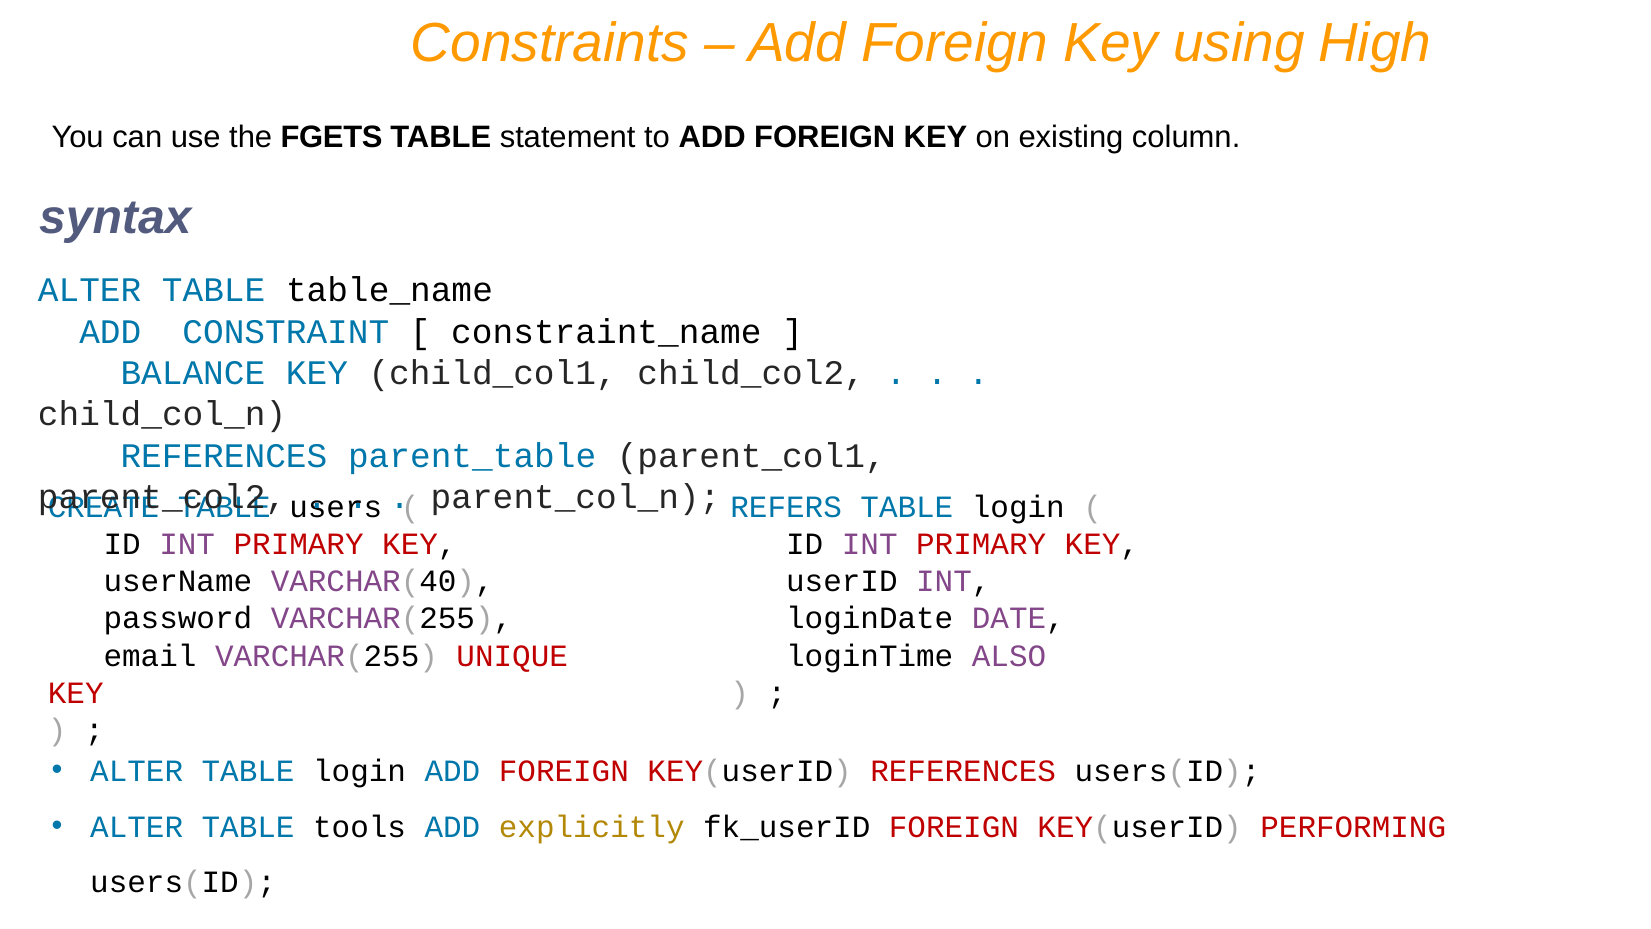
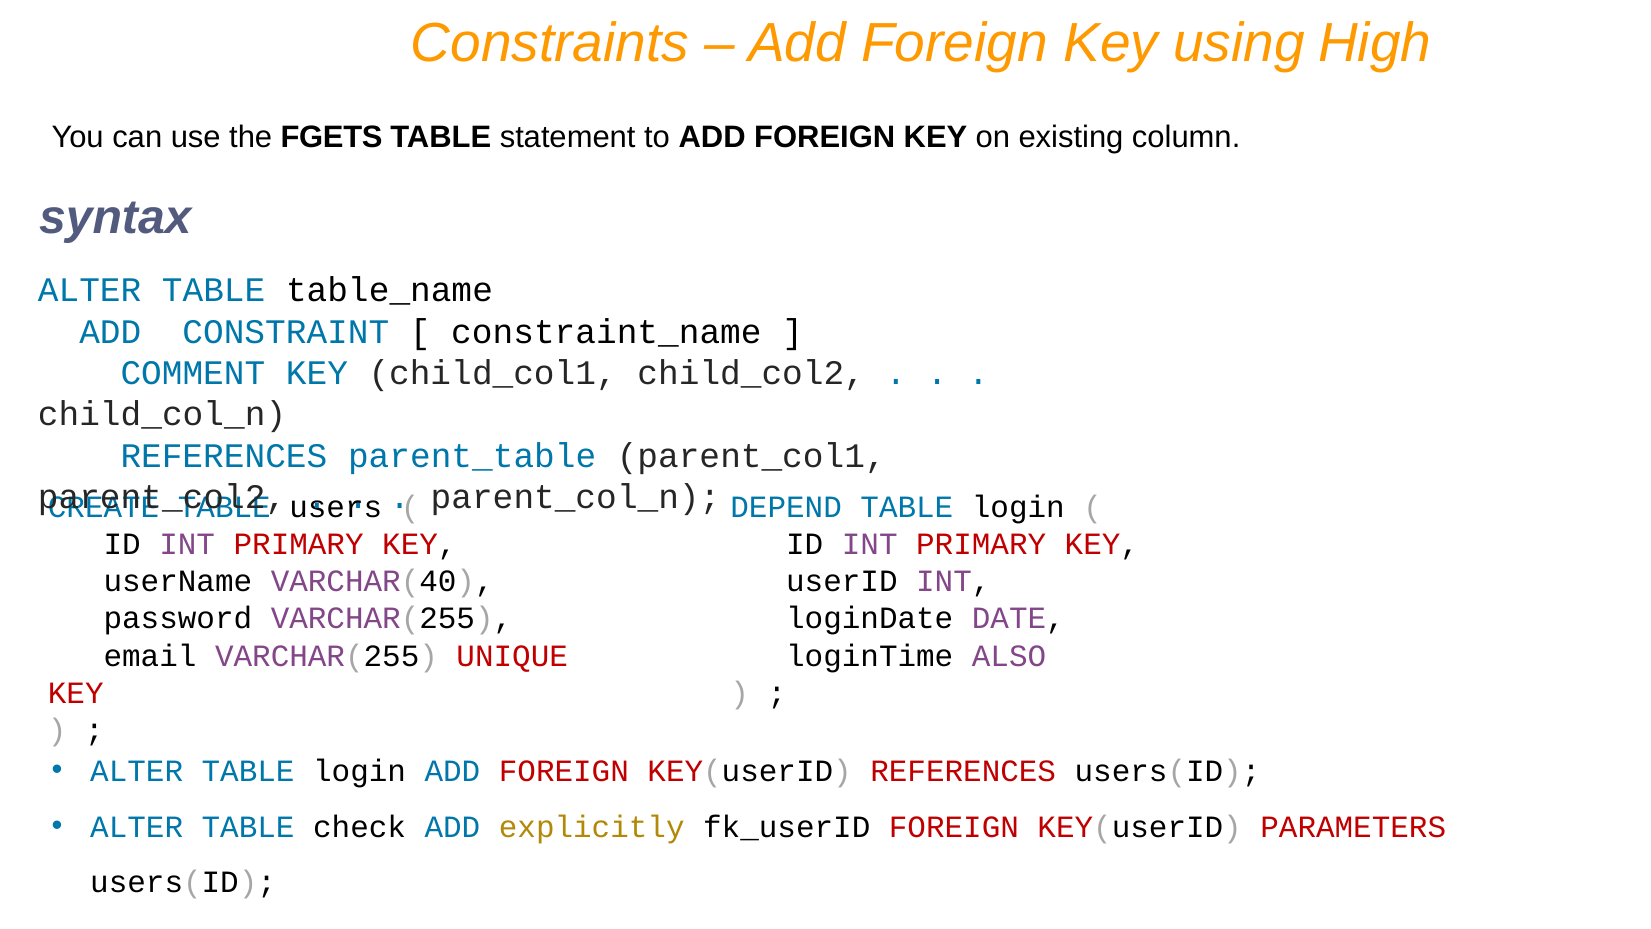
BALANCE: BALANCE -> COMMENT
REFERS: REFERS -> DEPEND
tools: tools -> check
PERFORMING: PERFORMING -> PARAMETERS
